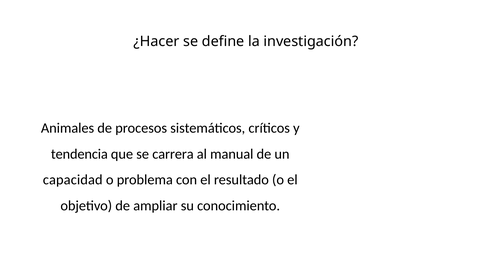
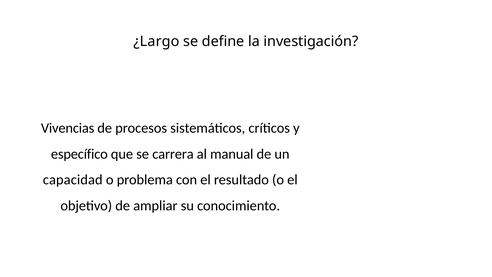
¿Hacer: ¿Hacer -> ¿Largo
Animales: Animales -> Vivencias
tendencia: tendencia -> específico
